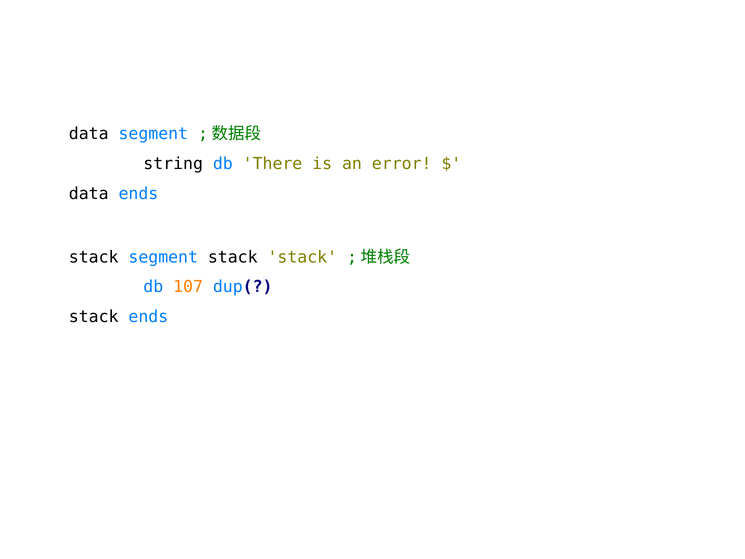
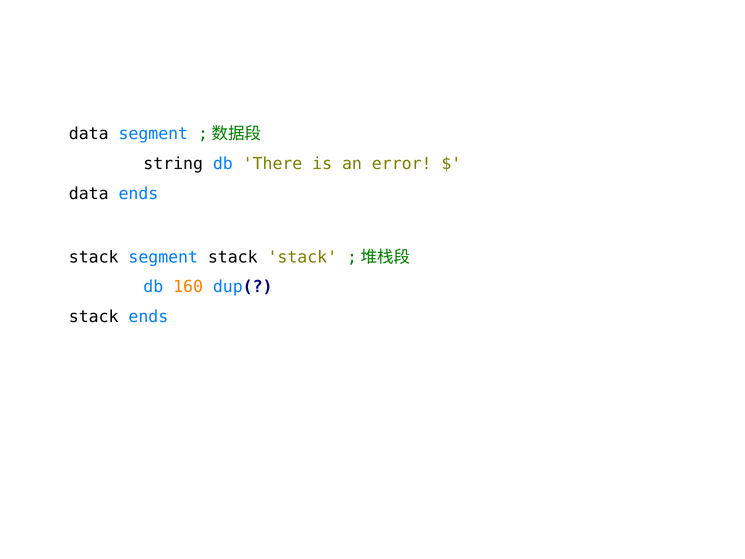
107: 107 -> 160
